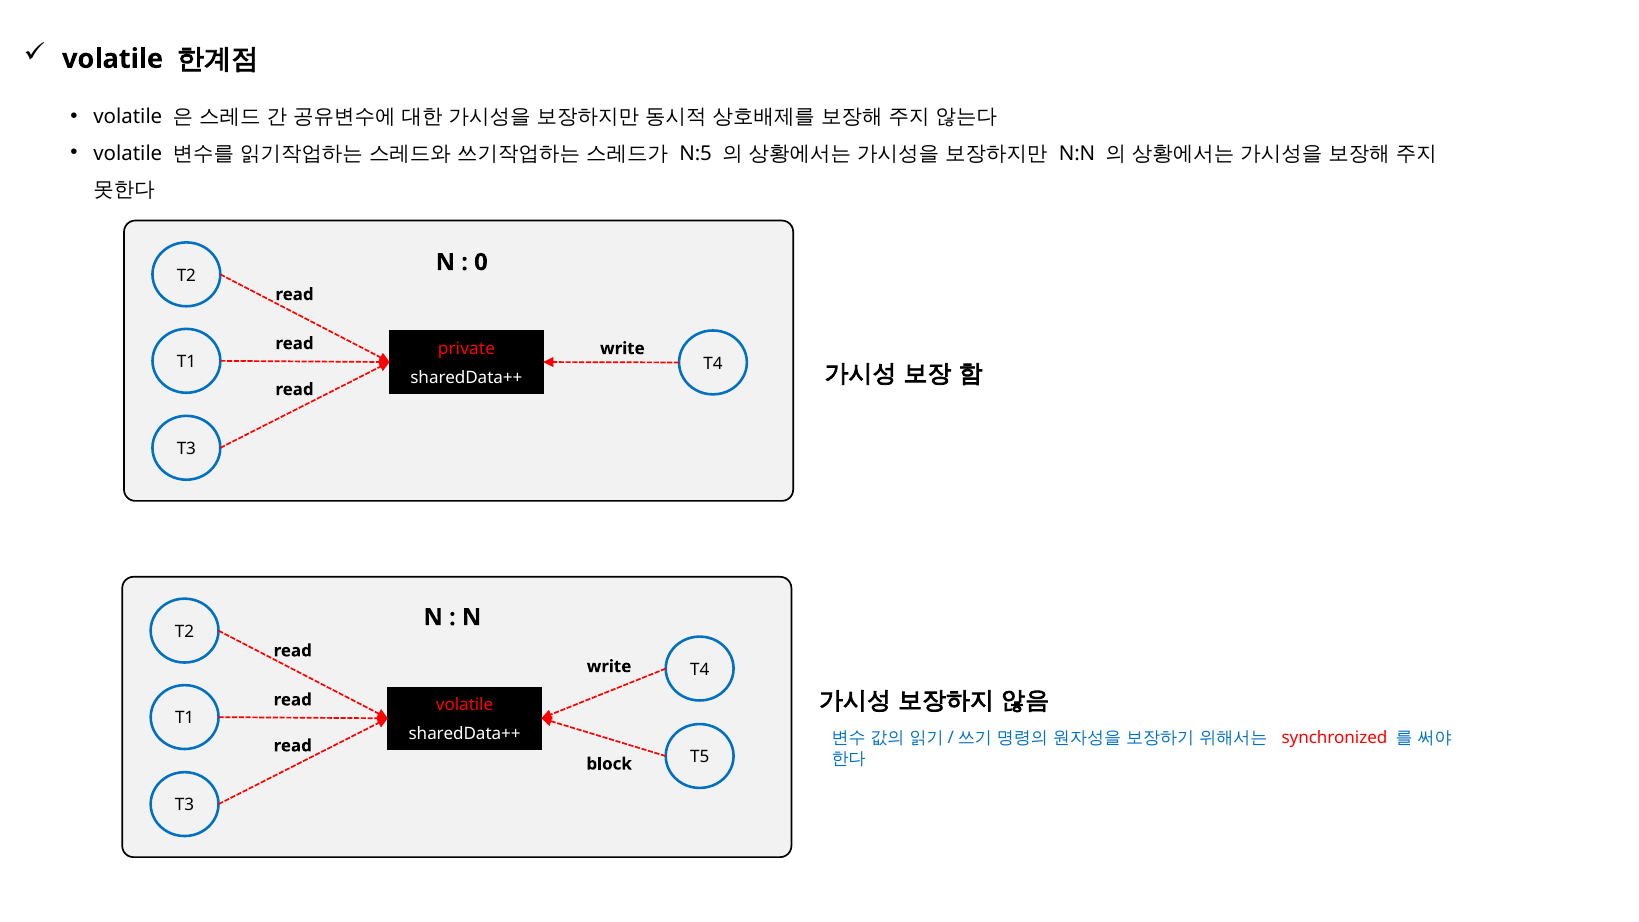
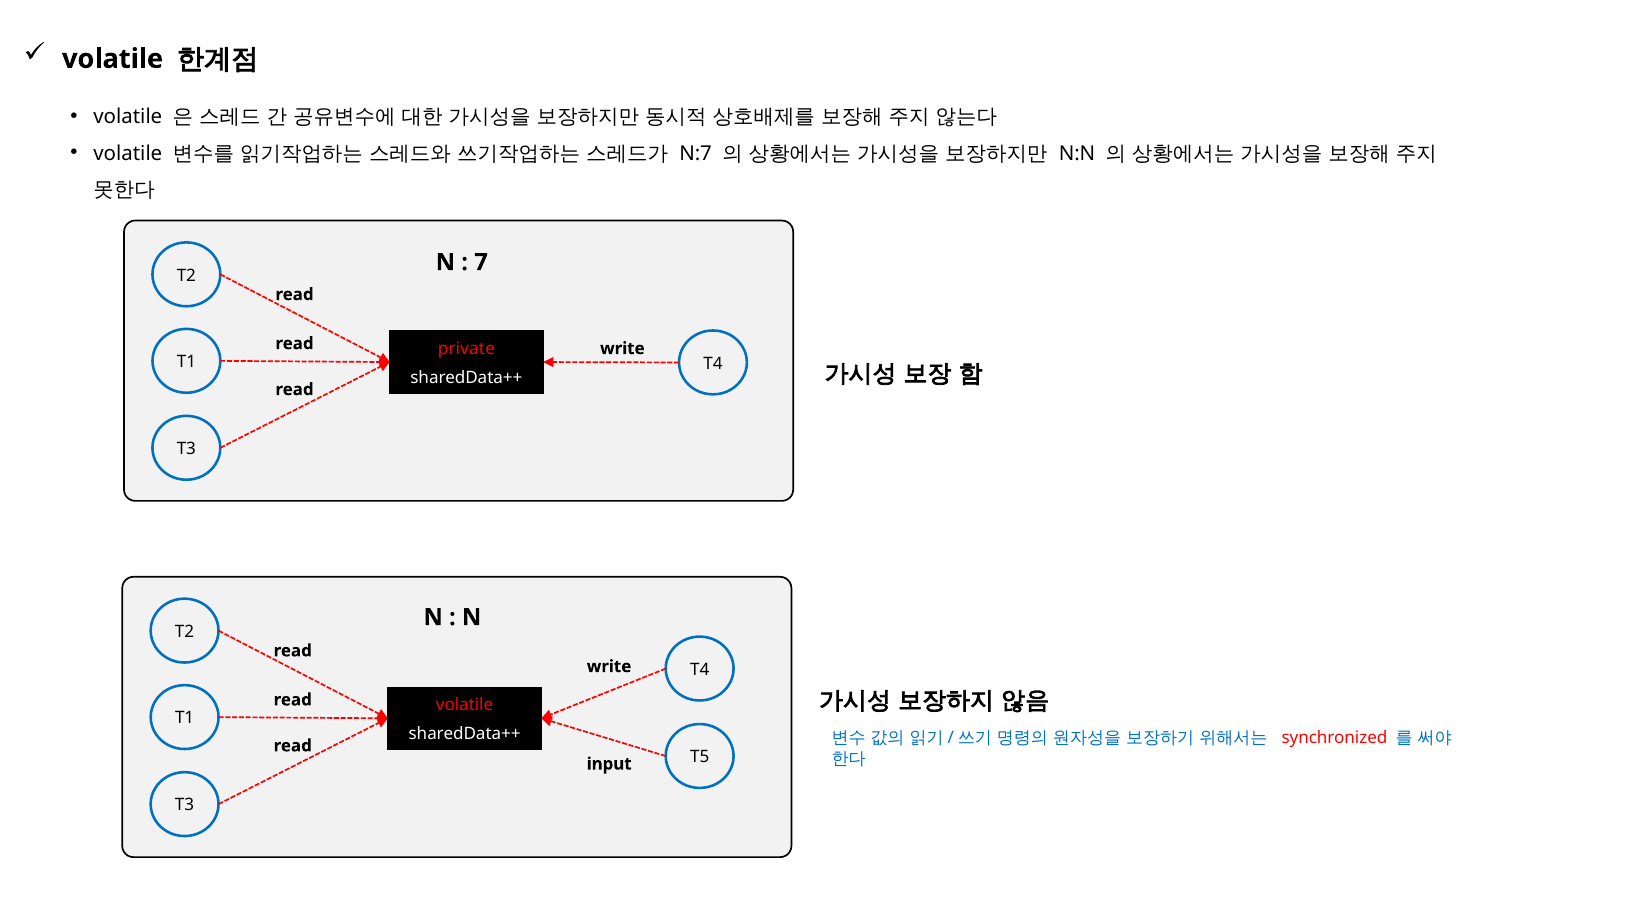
N:5: N:5 -> N:7
0: 0 -> 7
block: block -> input
